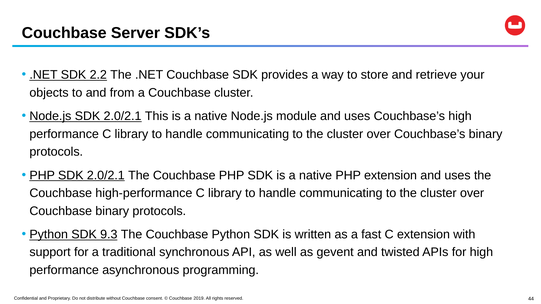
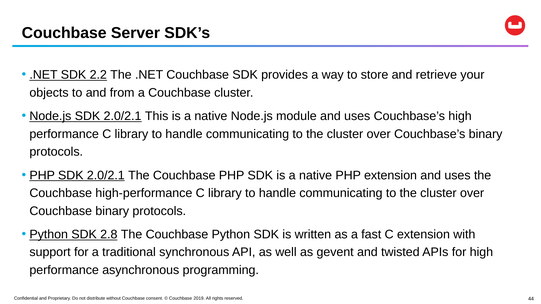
9.3: 9.3 -> 2.8
